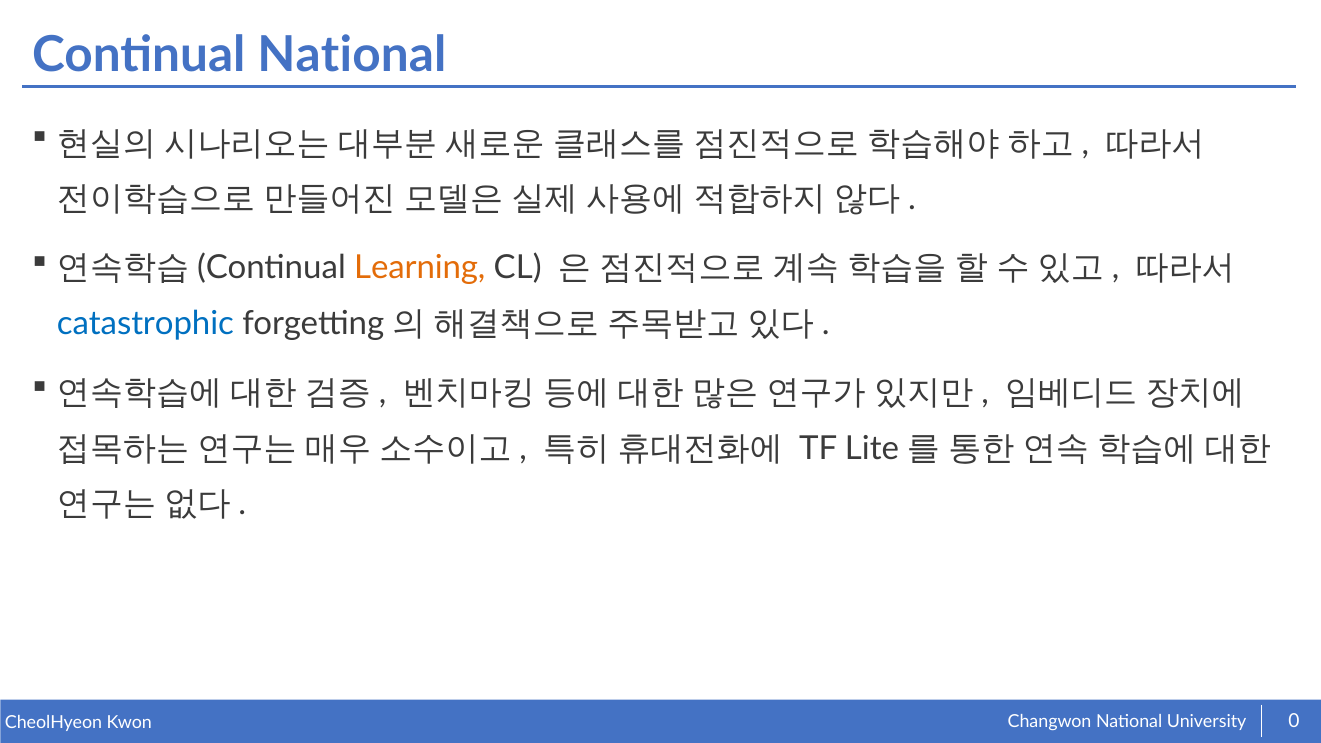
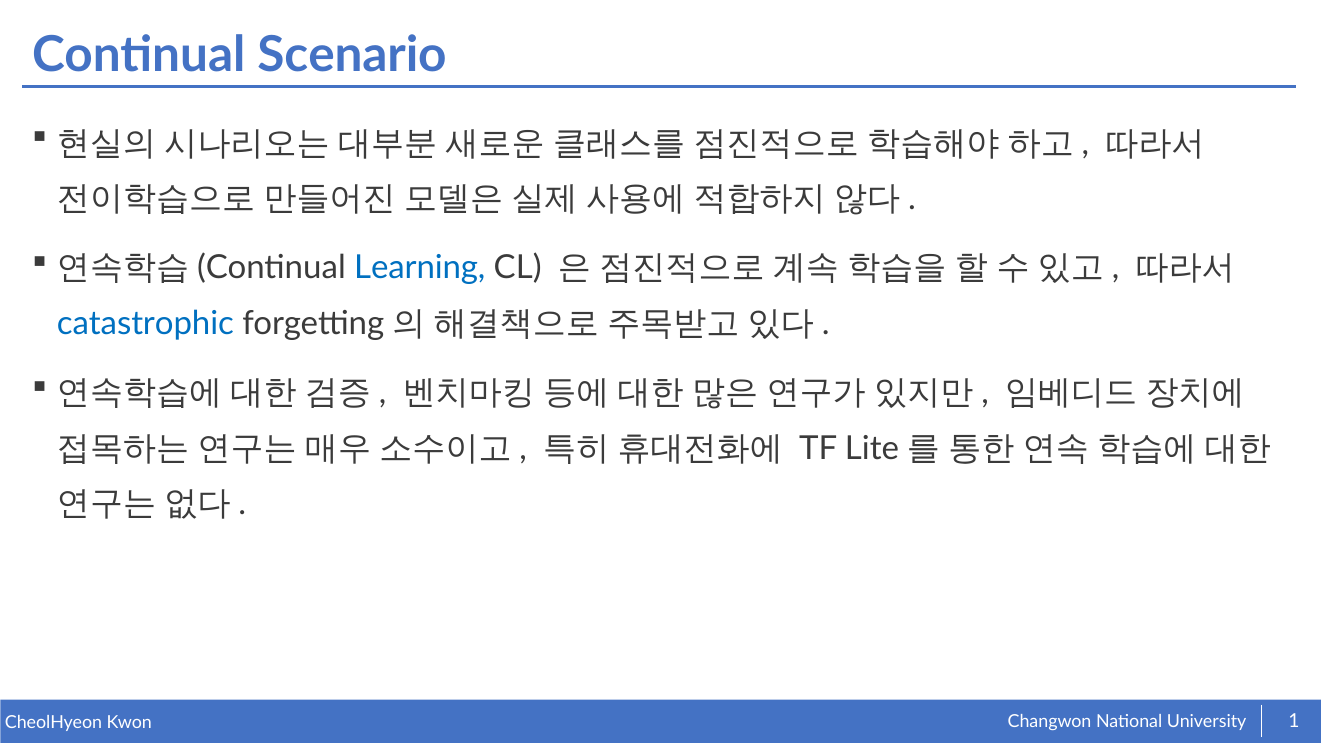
Continual National: National -> Scenario
Learning colour: orange -> blue
0: 0 -> 1
